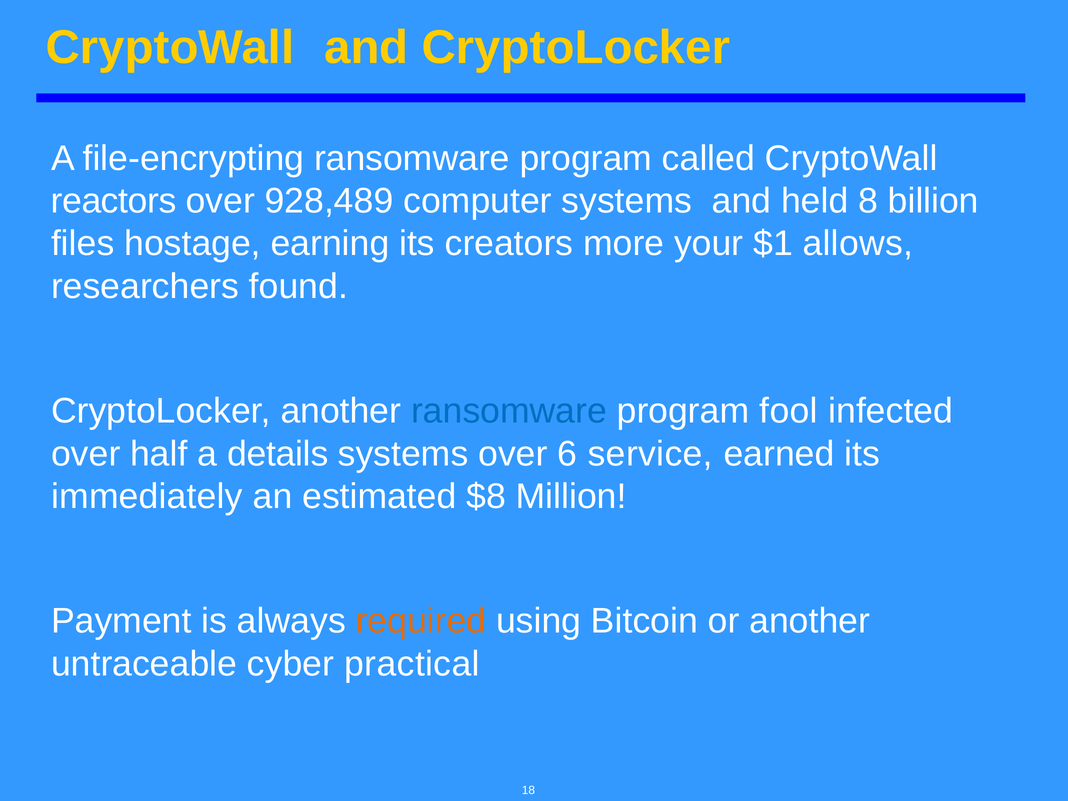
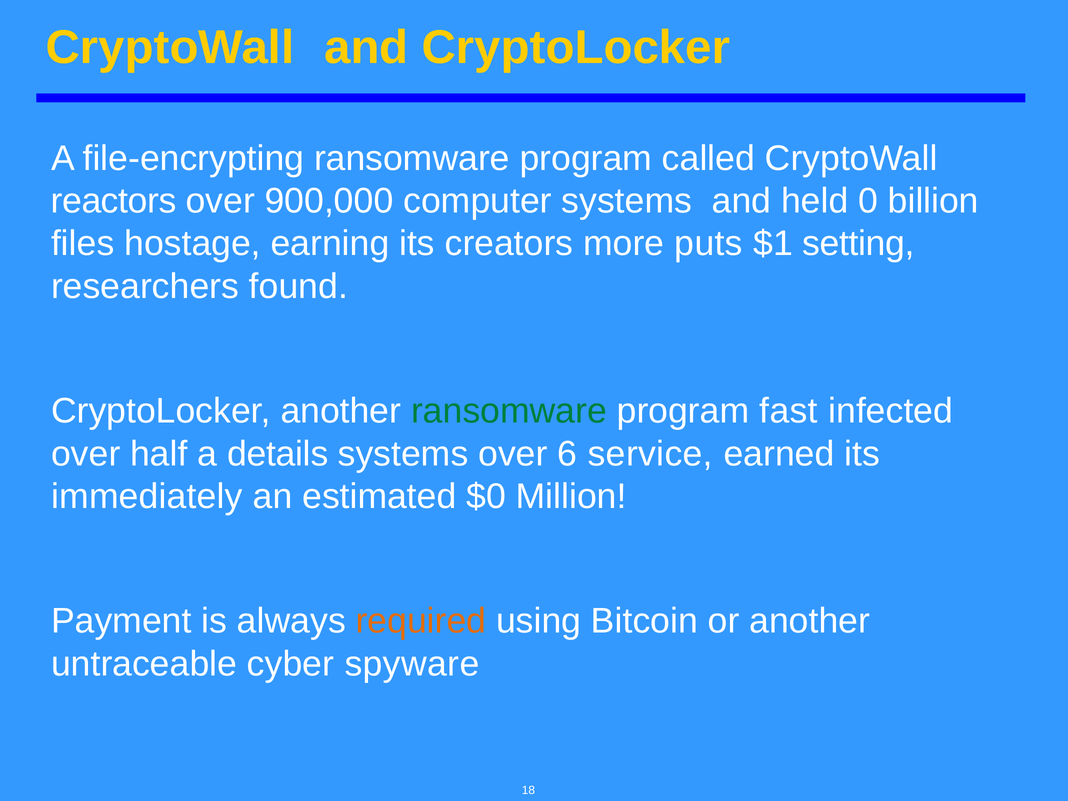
928,489: 928,489 -> 900,000
8: 8 -> 0
your: your -> puts
allows: allows -> setting
ransomware at (509, 411) colour: blue -> green
fool: fool -> fast
$8: $8 -> $0
practical: practical -> spyware
